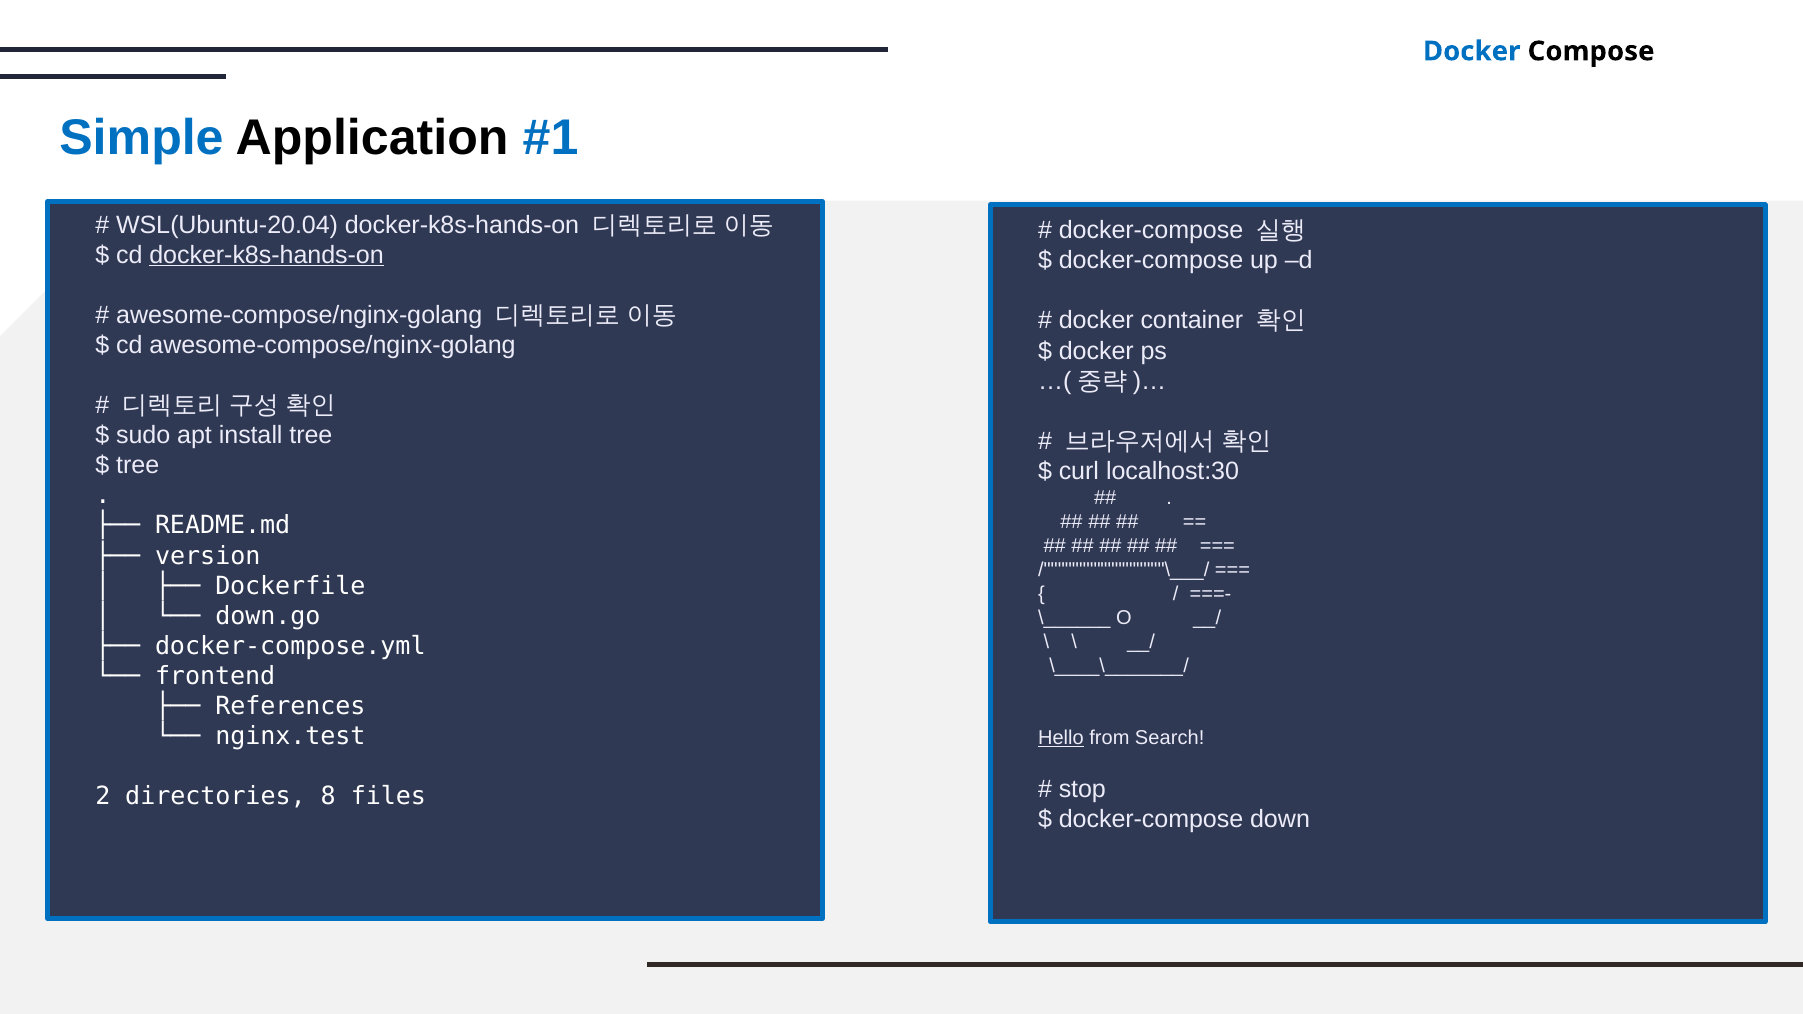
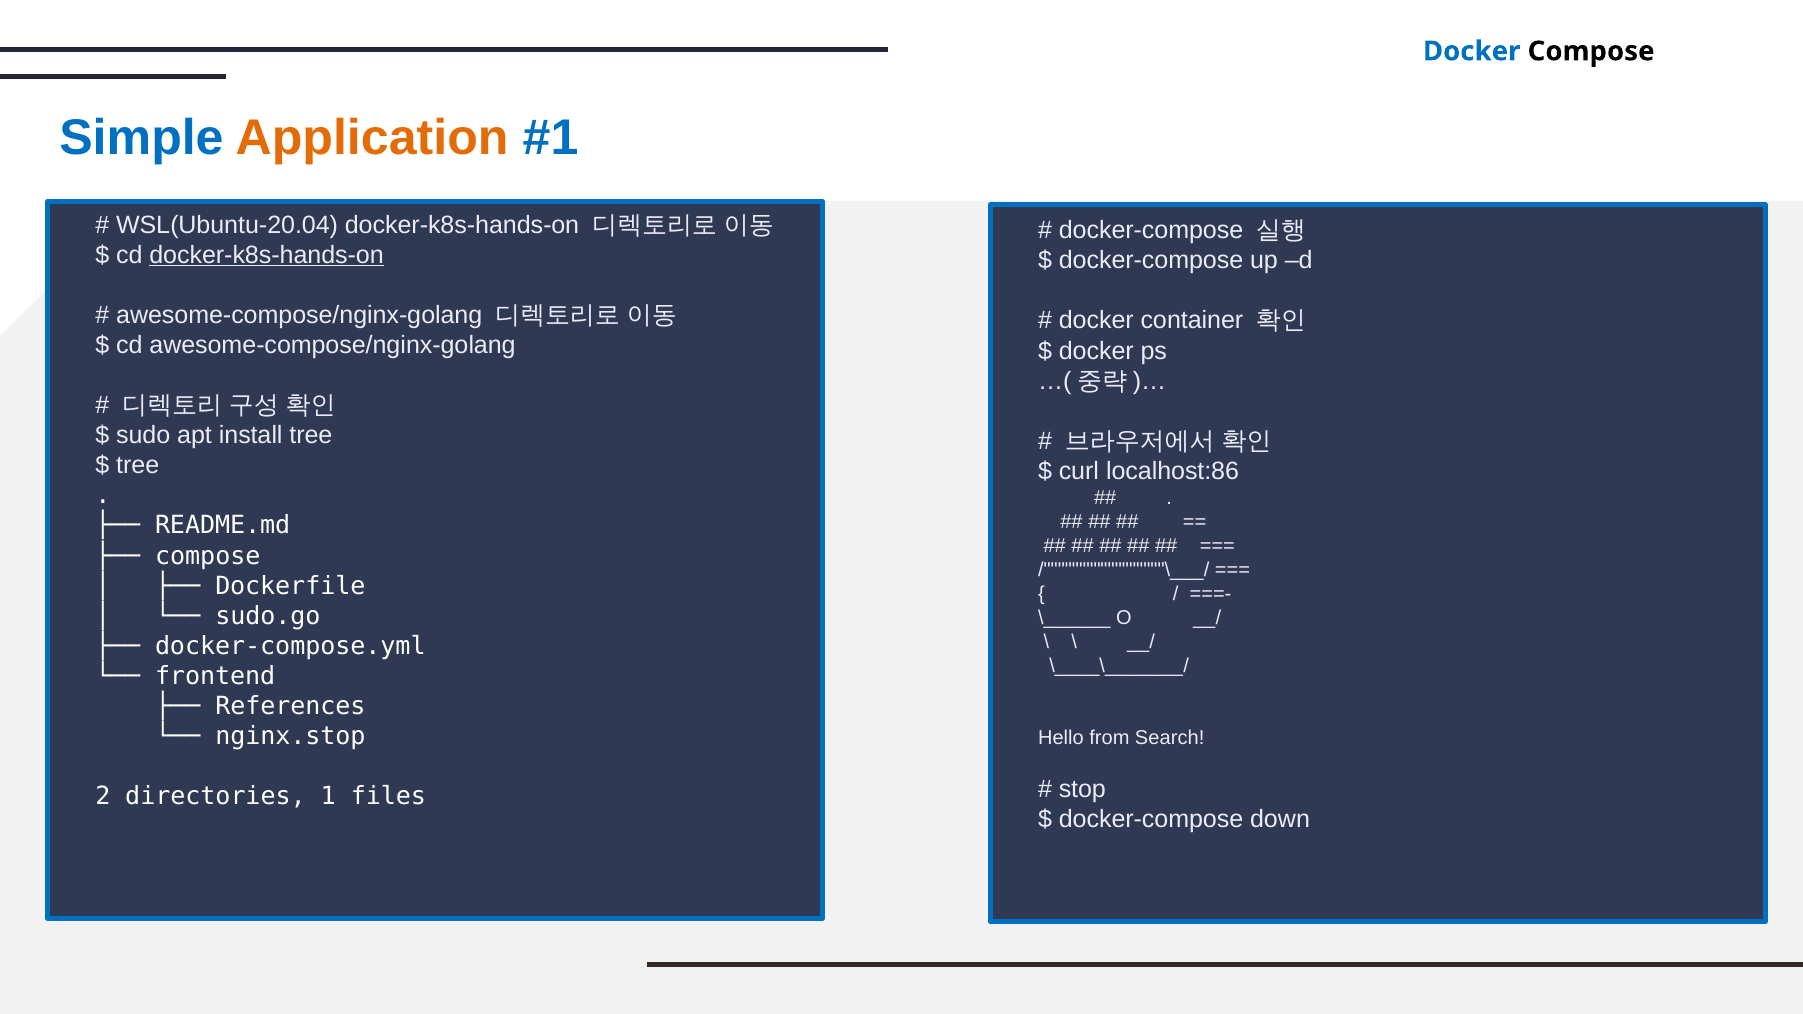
Application colour: black -> orange
localhost:30: localhost:30 -> localhost:86
version at (208, 556): version -> compose
down.go: down.go -> sudo.go
nginx.test: nginx.test -> nginx.stop
Hello underline: present -> none
8: 8 -> 1
